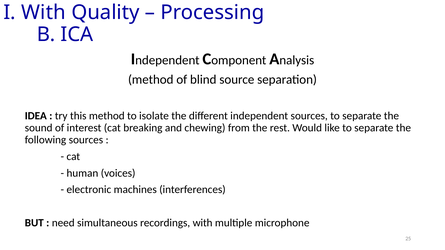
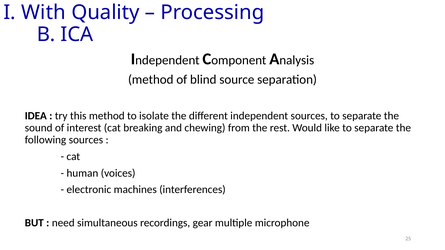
recordings with: with -> gear
